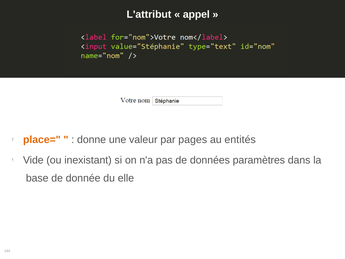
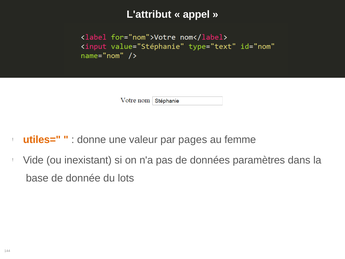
place=: place= -> utiles=
entités: entités -> femme
elle: elle -> lots
